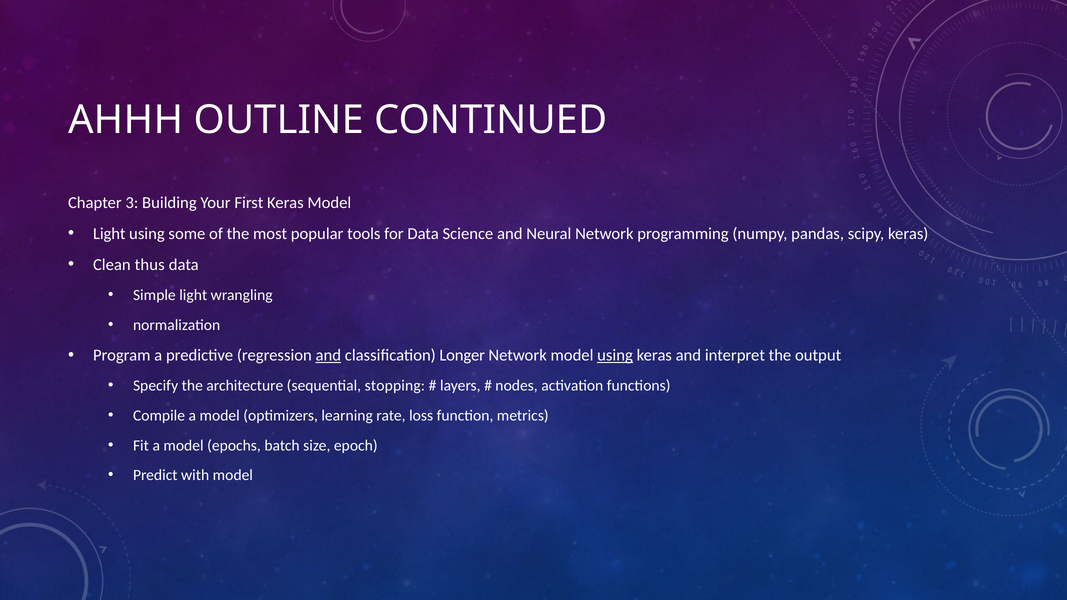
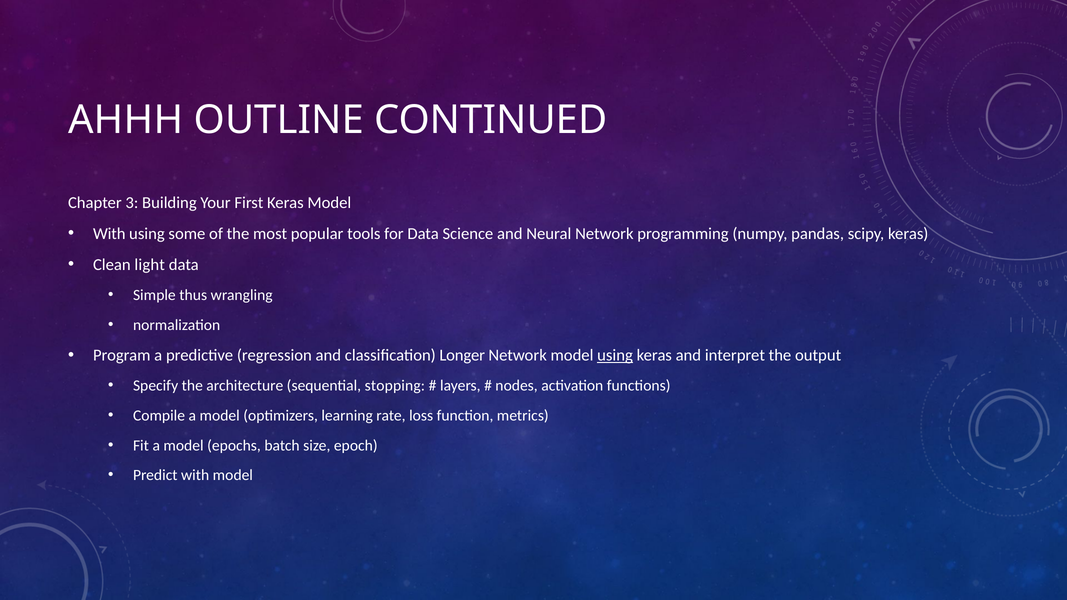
Light at (109, 234): Light -> With
thus: thus -> light
Simple light: light -> thus
and at (328, 356) underline: present -> none
